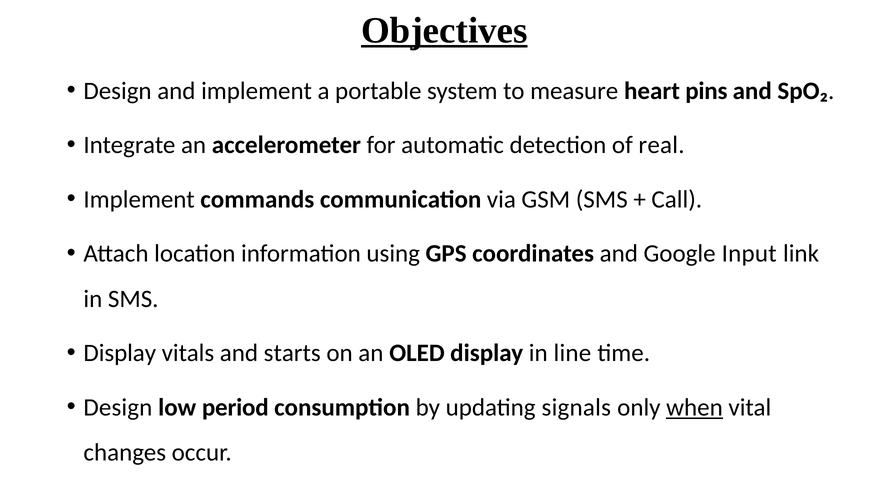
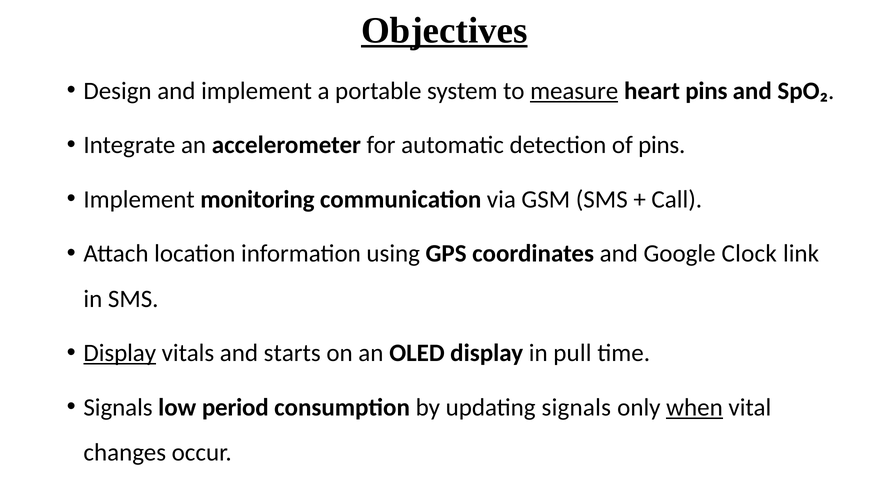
measure underline: none -> present
of real: real -> pins
commands: commands -> monitoring
Input: Input -> Clock
Display at (120, 353) underline: none -> present
line: line -> pull
Design at (118, 407): Design -> Signals
